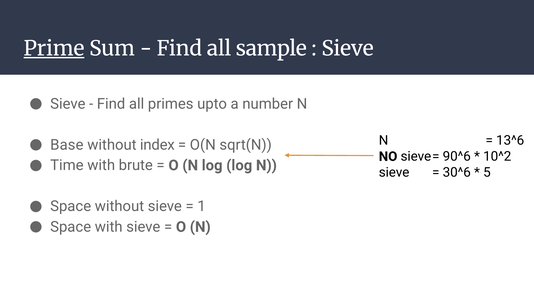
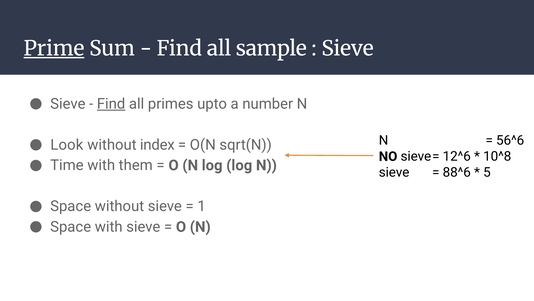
Find at (111, 104) underline: none -> present
13^6: 13^6 -> 56^6
Base: Base -> Look
90^6: 90^6 -> 12^6
10^2: 10^2 -> 10^8
brute: brute -> them
30^6: 30^6 -> 88^6
